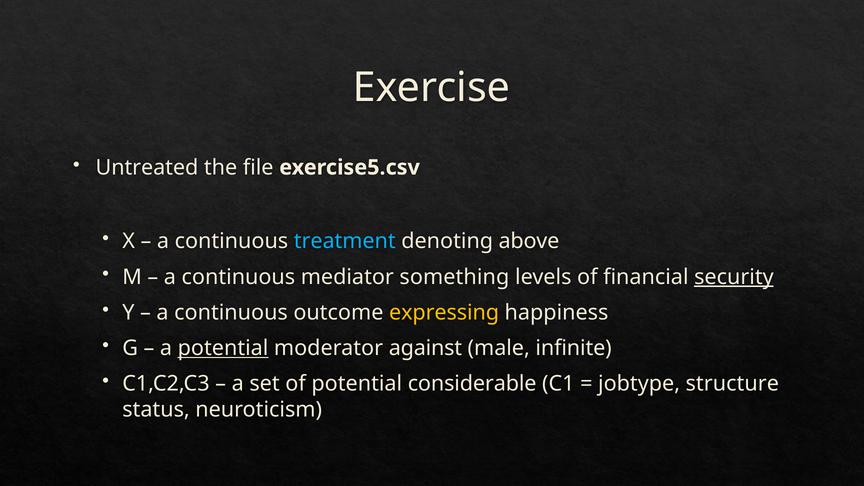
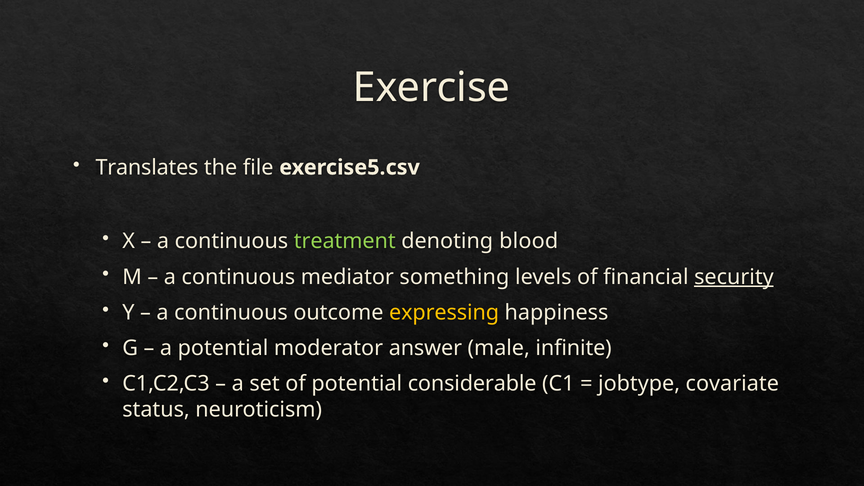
Untreated: Untreated -> Translates
treatment colour: light blue -> light green
above: above -> blood
potential at (223, 348) underline: present -> none
against: against -> answer
structure: structure -> covariate
